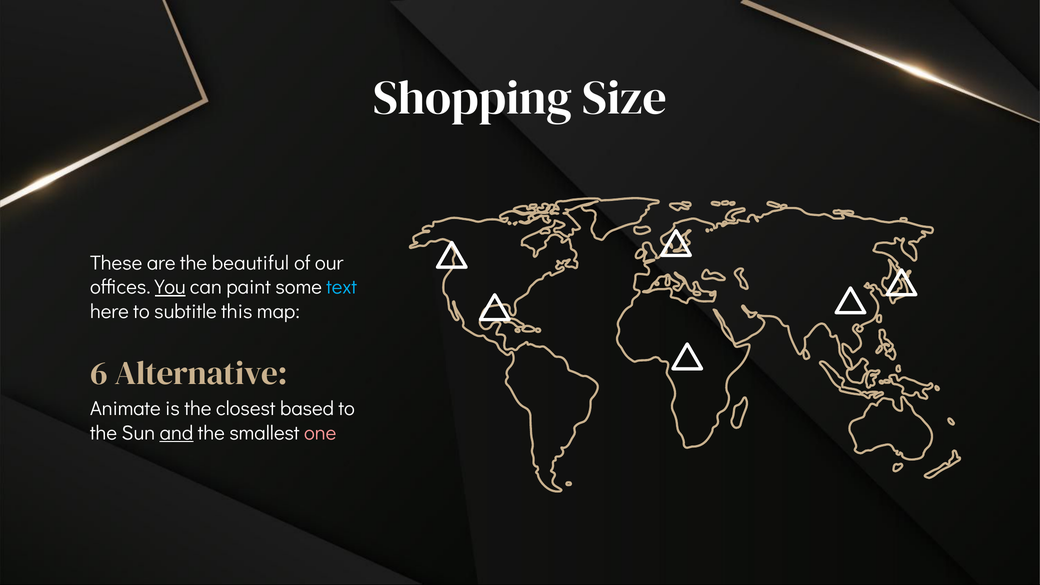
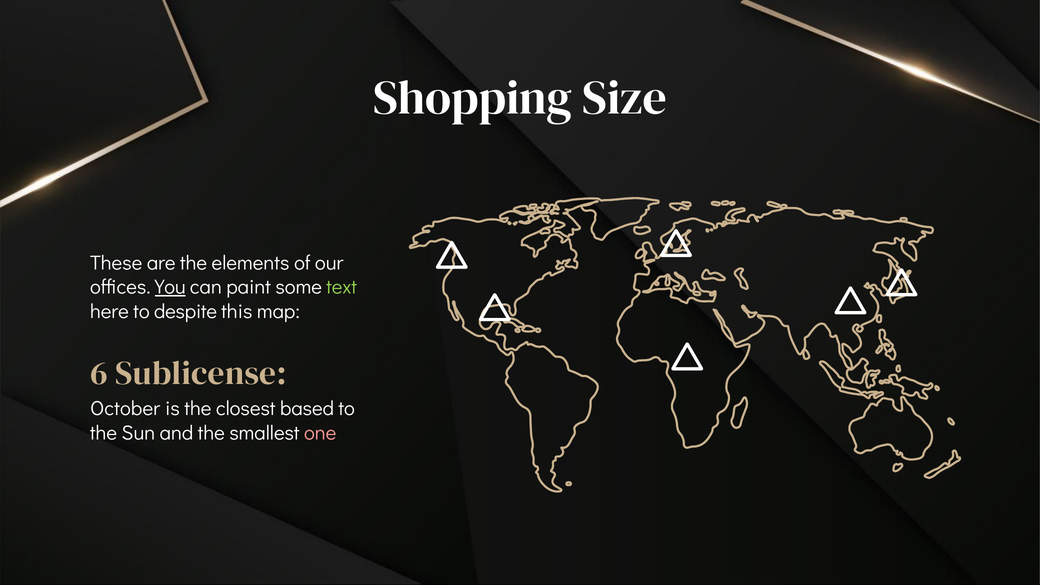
beautiful: beautiful -> elements
text colour: light blue -> light green
subtitle: subtitle -> despite
Alternative: Alternative -> Sublicense
Animate: Animate -> October
and underline: present -> none
